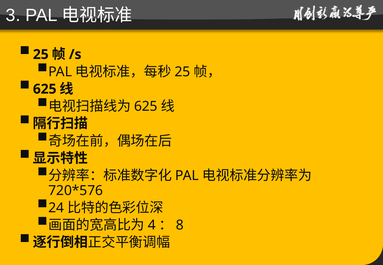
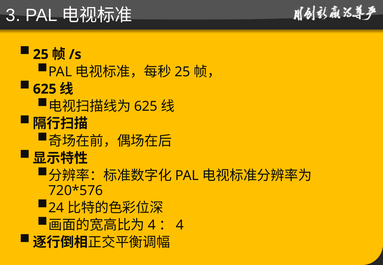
8 at (180, 225): 8 -> 4
